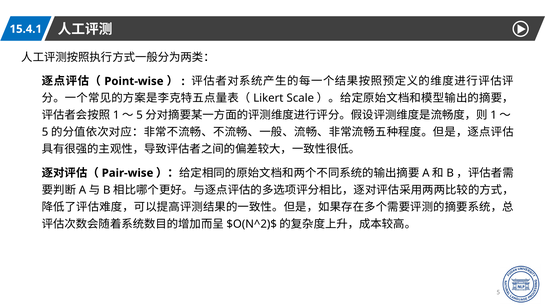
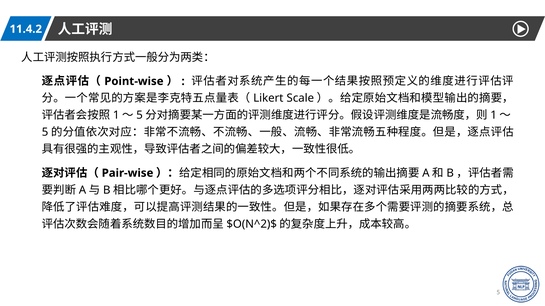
15.4.1: 15.4.1 -> 11.4.2
